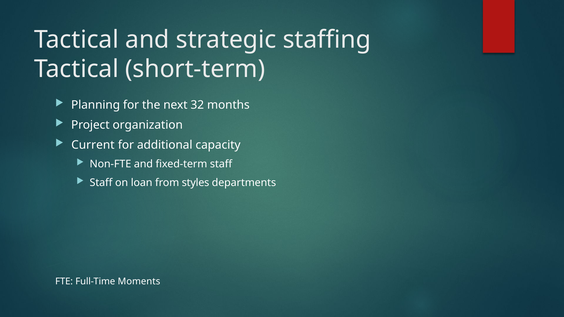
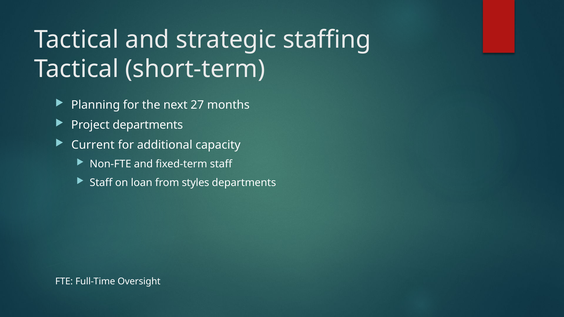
32: 32 -> 27
Project organization: organization -> departments
Moments: Moments -> Oversight
